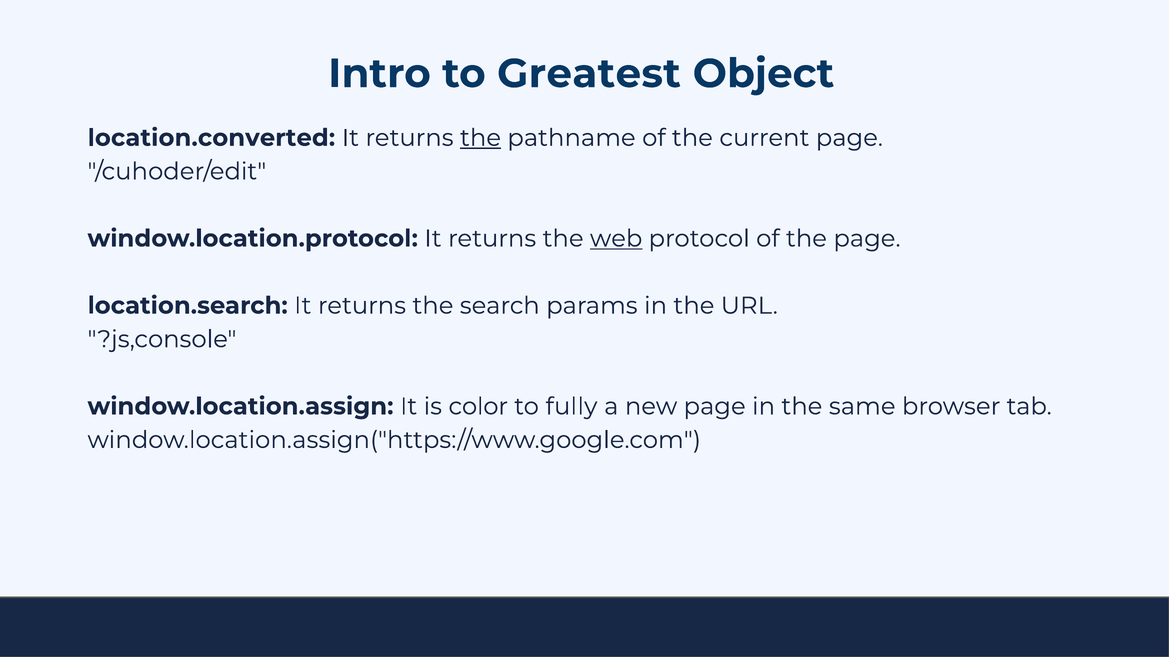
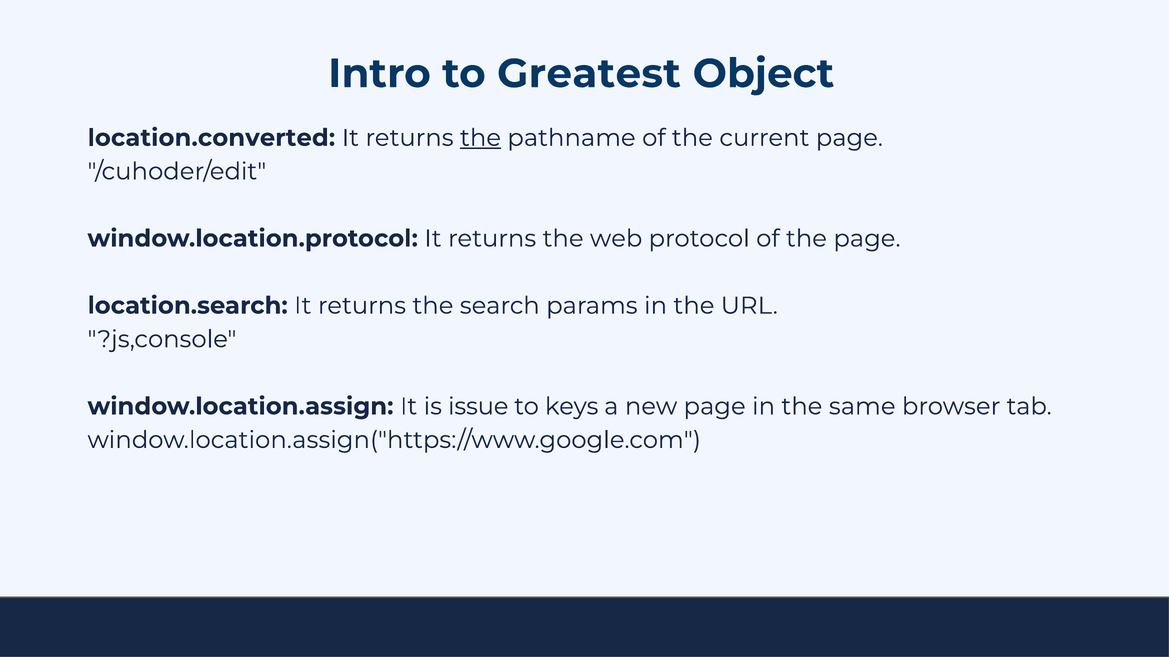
web underline: present -> none
color: color -> issue
fully: fully -> keys
